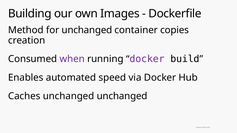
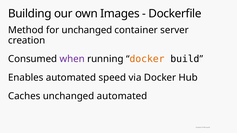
copies: copies -> server
docker at (147, 59) colour: purple -> orange
unchanged unchanged: unchanged -> automated
